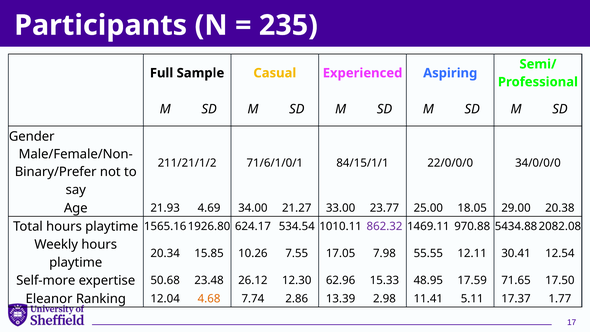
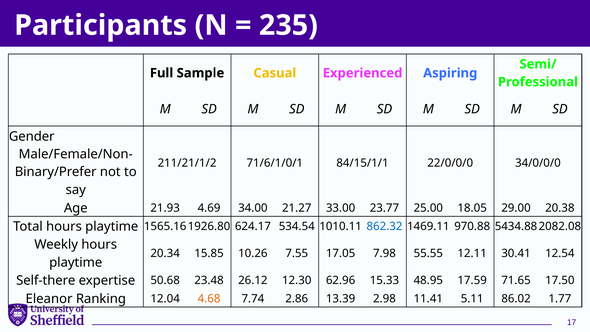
862.32 colour: purple -> blue
Self-more: Self-more -> Self-there
17.37: 17.37 -> 86.02
